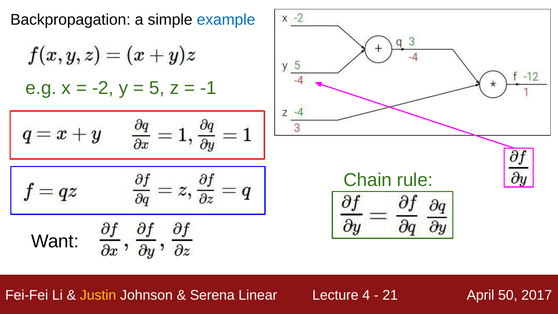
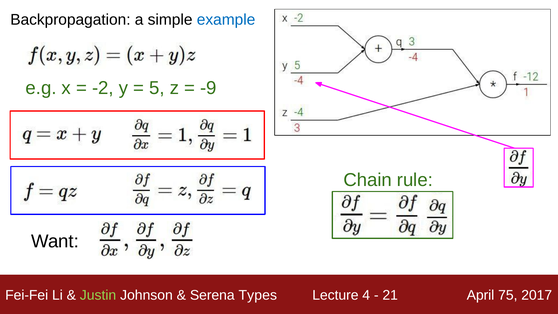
-1: -1 -> -9
Justin colour: yellow -> light green
Linear: Linear -> Types
50: 50 -> 75
